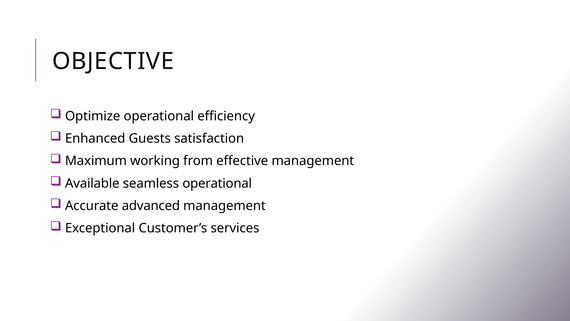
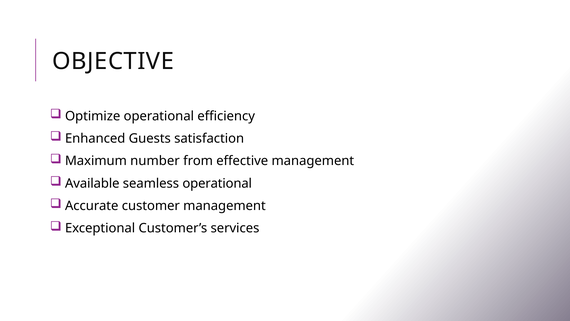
working: working -> number
advanced: advanced -> customer
